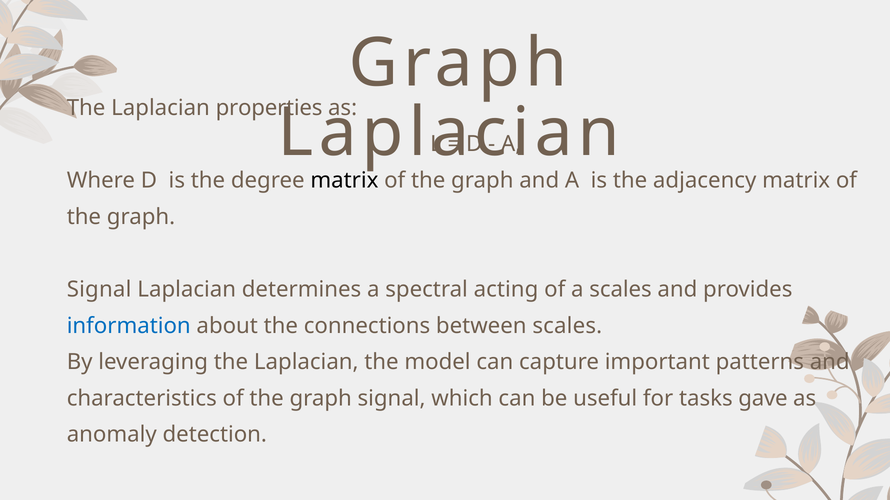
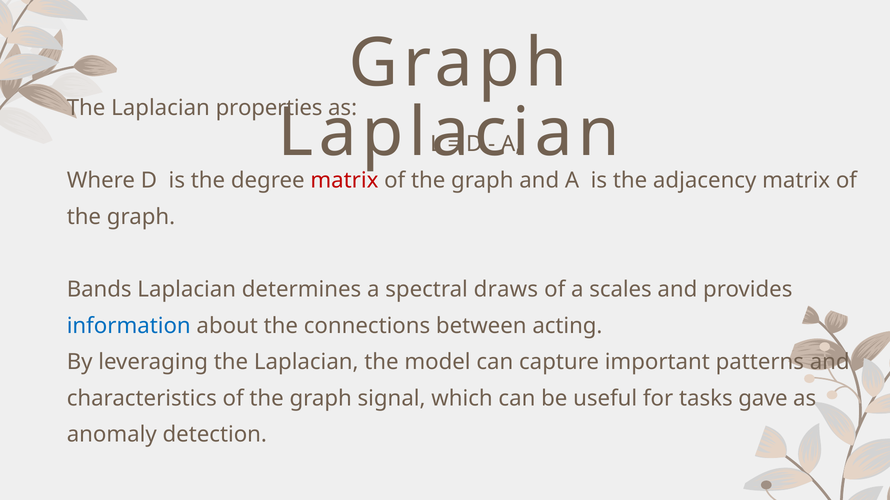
matrix at (344, 181) colour: black -> red
Signal at (99, 290): Signal -> Bands
acting: acting -> draws
between scales: scales -> acting
